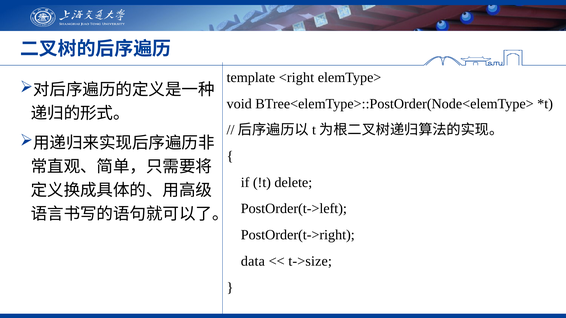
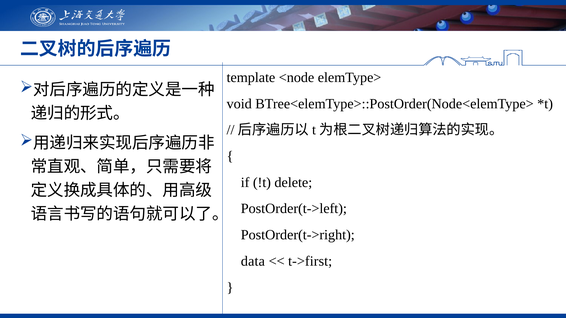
<right: <right -> <node
t->size: t->size -> t->first
